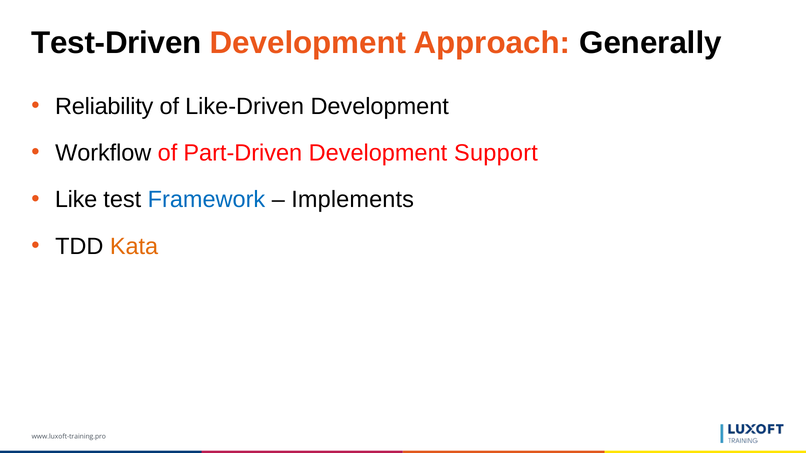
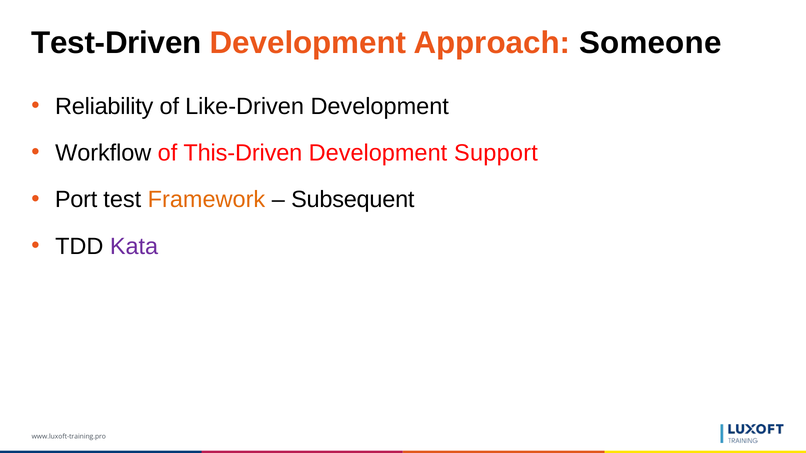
Generally: Generally -> Someone
Part-Driven: Part-Driven -> This-Driven
Like: Like -> Port
Framework colour: blue -> orange
Implements: Implements -> Subsequent
Kata colour: orange -> purple
